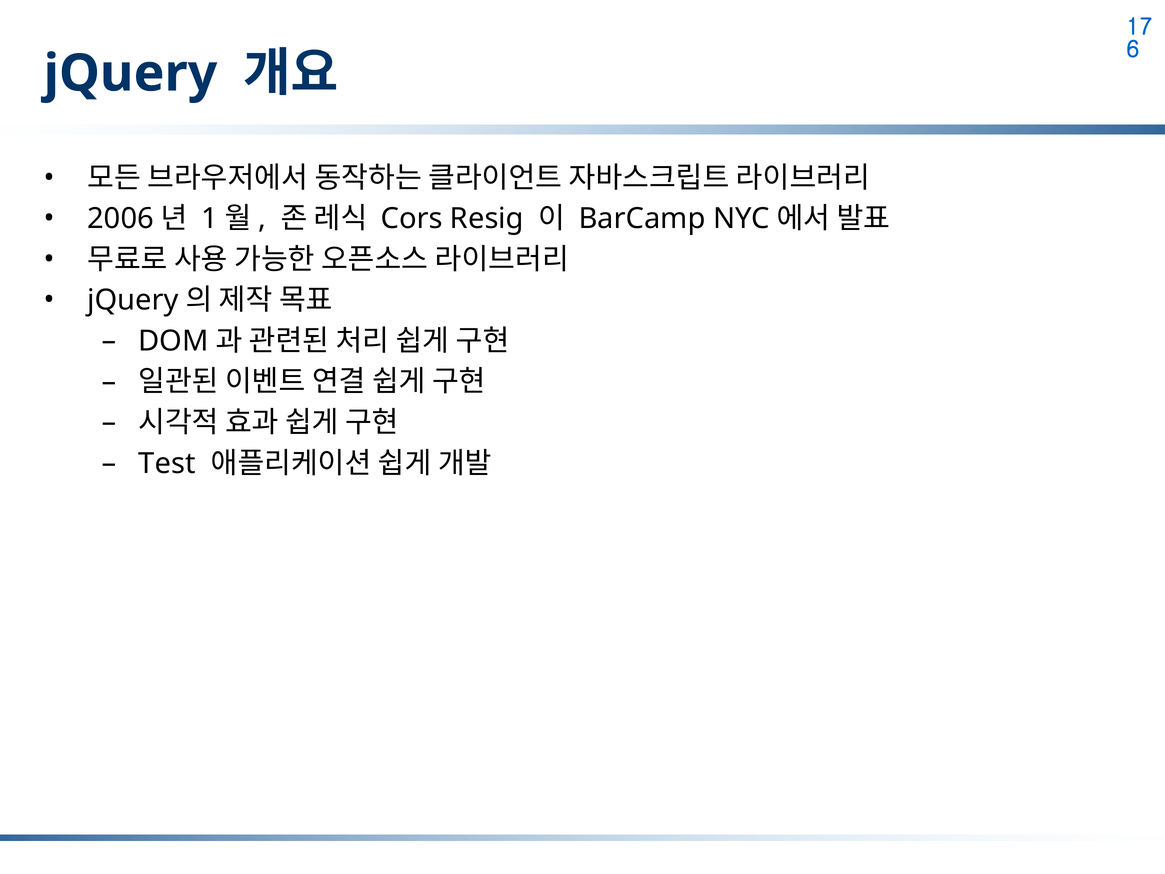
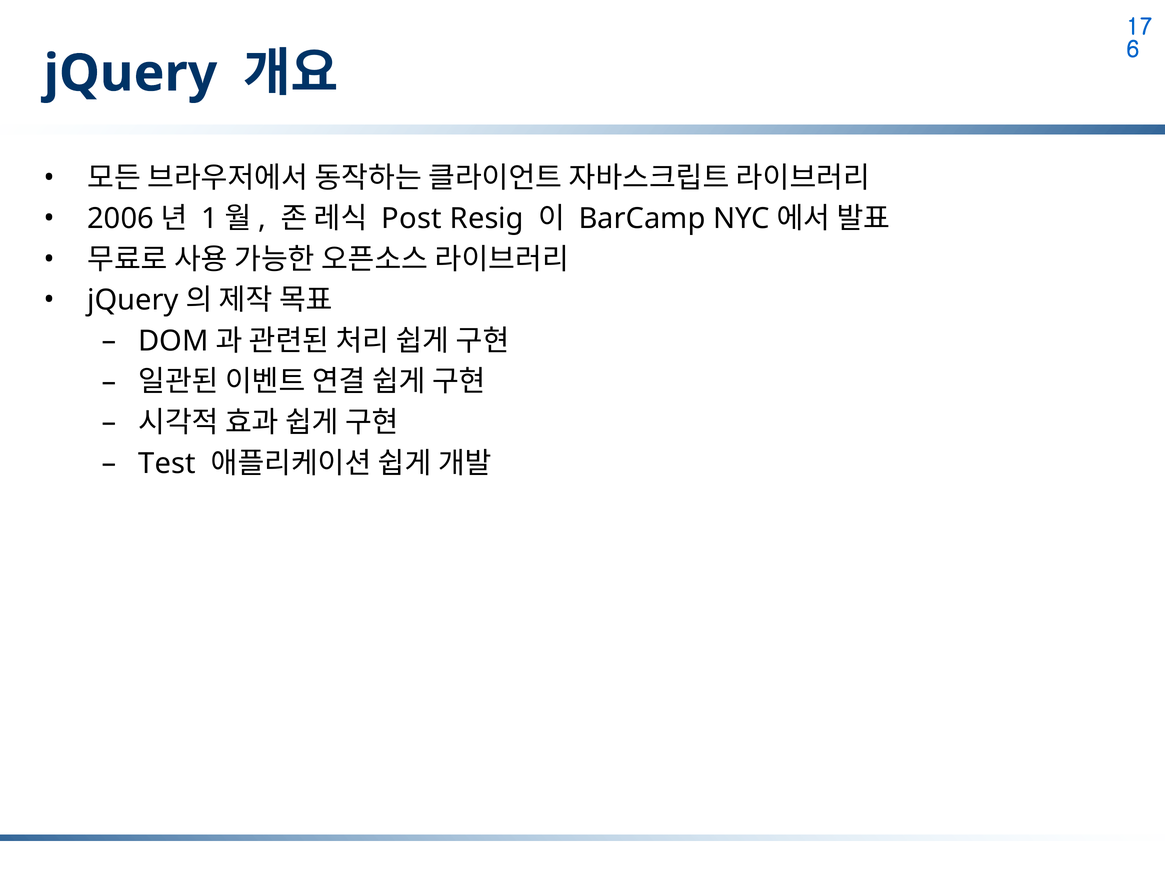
Cors: Cors -> Post
